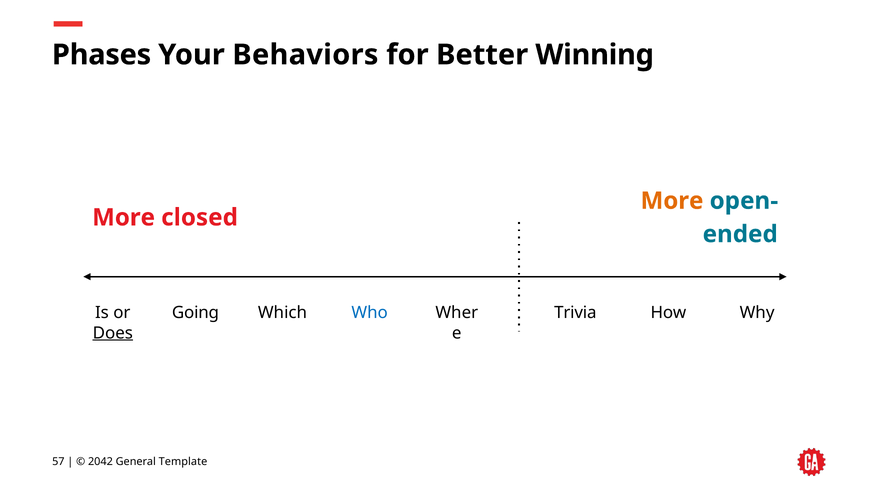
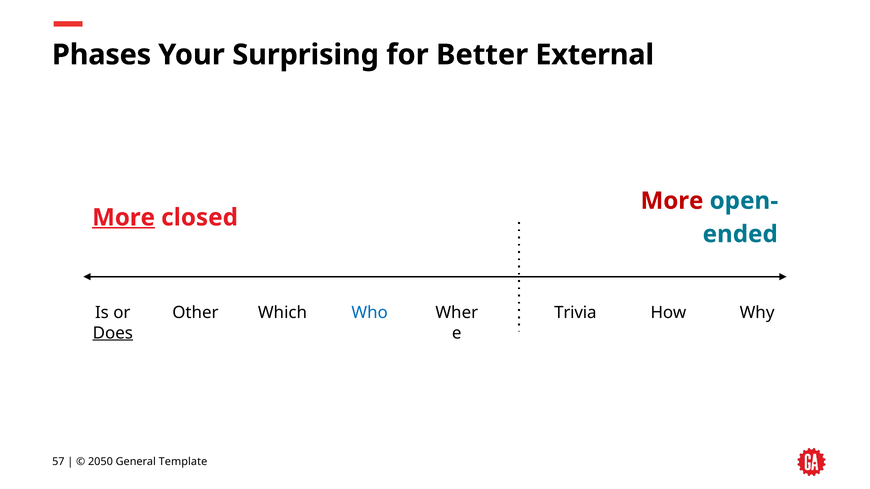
Behaviors: Behaviors -> Surprising
Winning: Winning -> External
More at (672, 201) colour: orange -> red
More at (124, 218) underline: none -> present
Going: Going -> Other
2042: 2042 -> 2050
